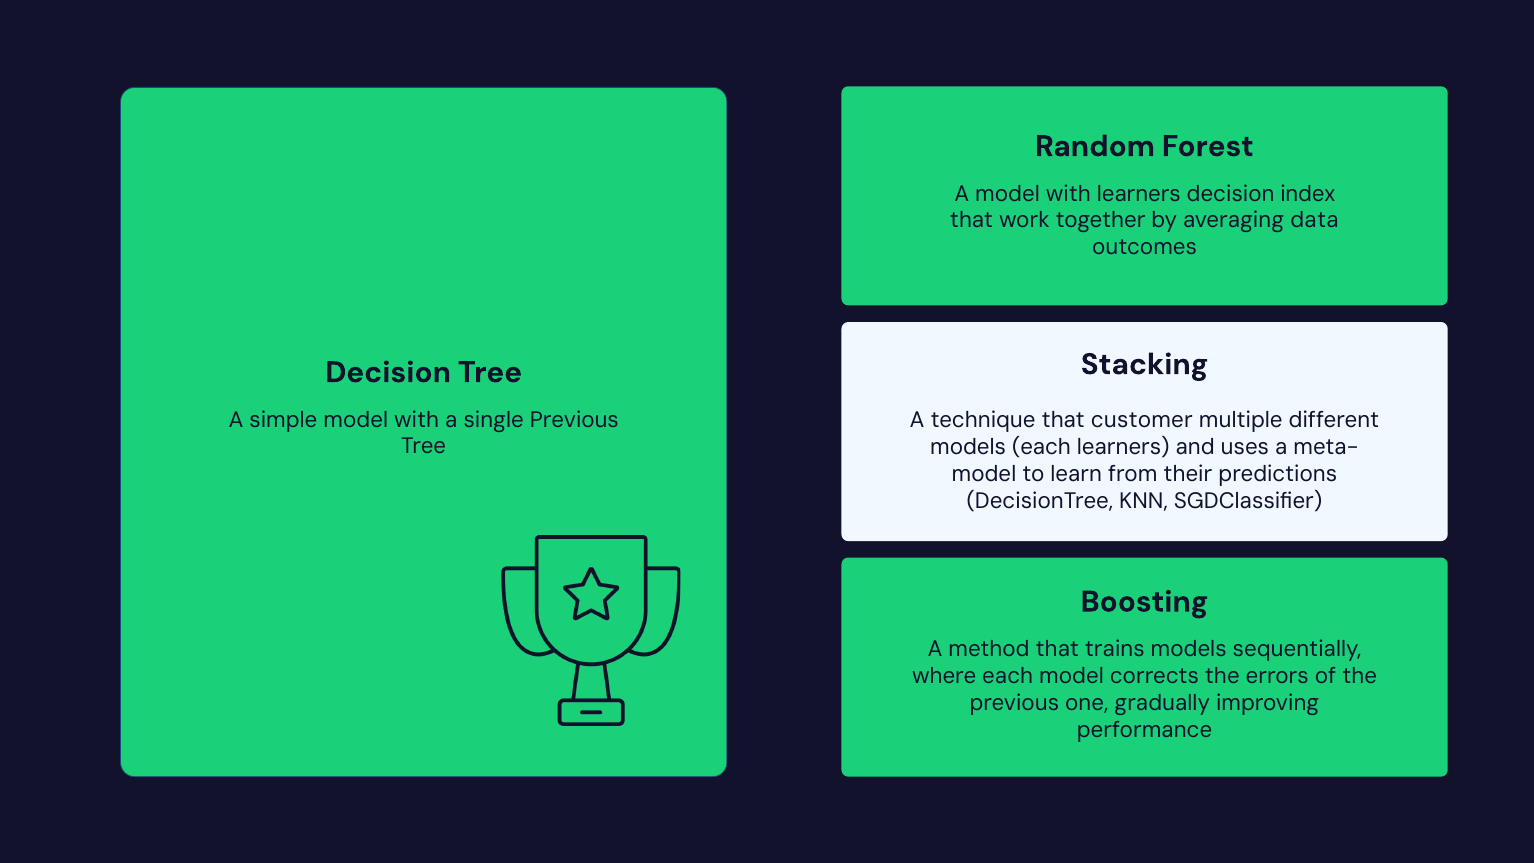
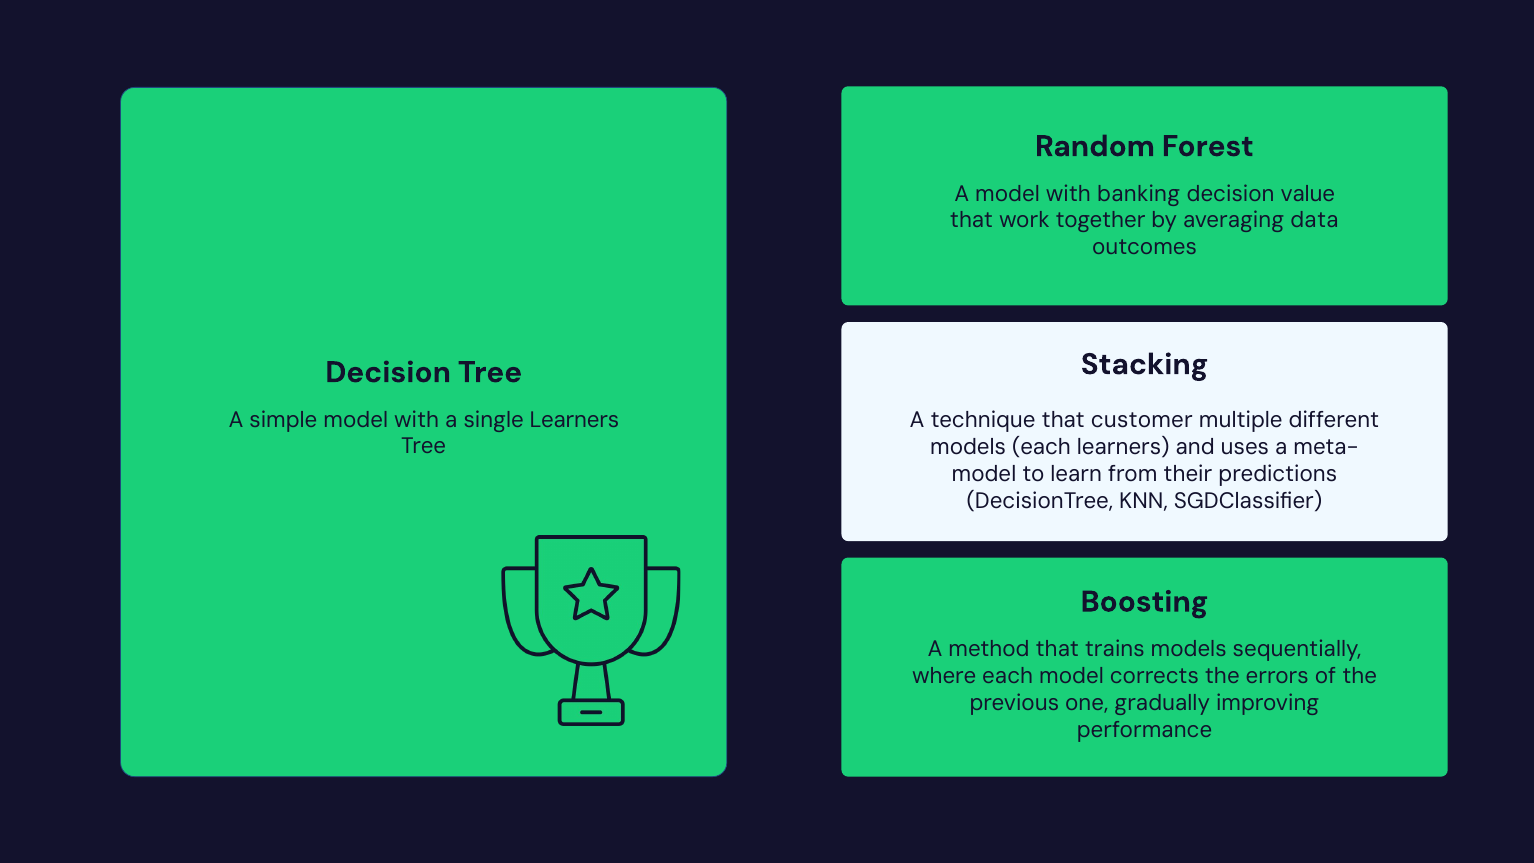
with learners: learners -> banking
index: index -> value
single Previous: Previous -> Learners
